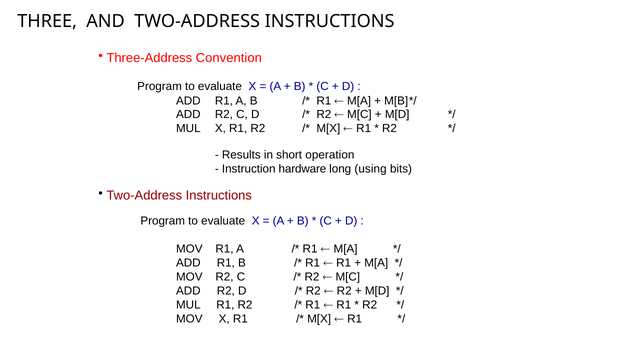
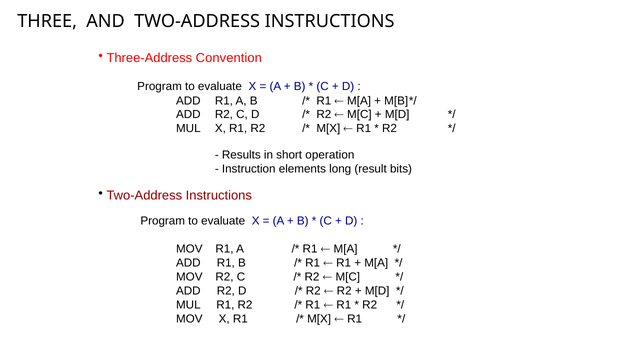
hardware: hardware -> elements
using: using -> result
